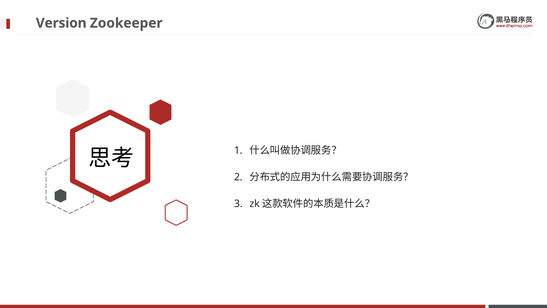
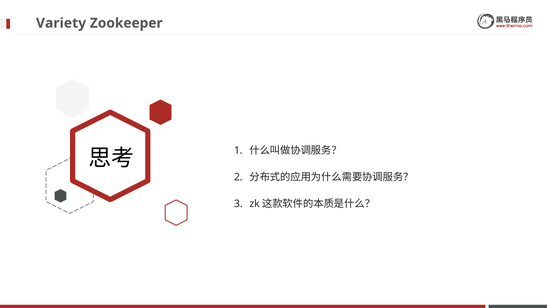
Version: Version -> Variety
